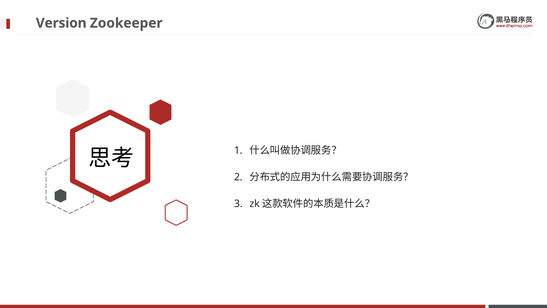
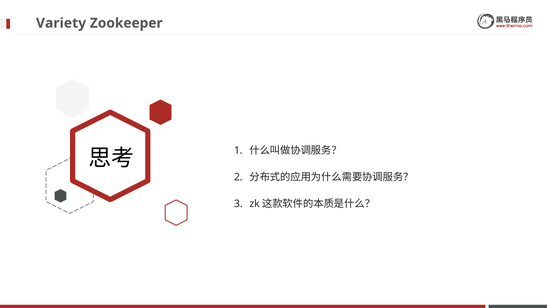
Version: Version -> Variety
